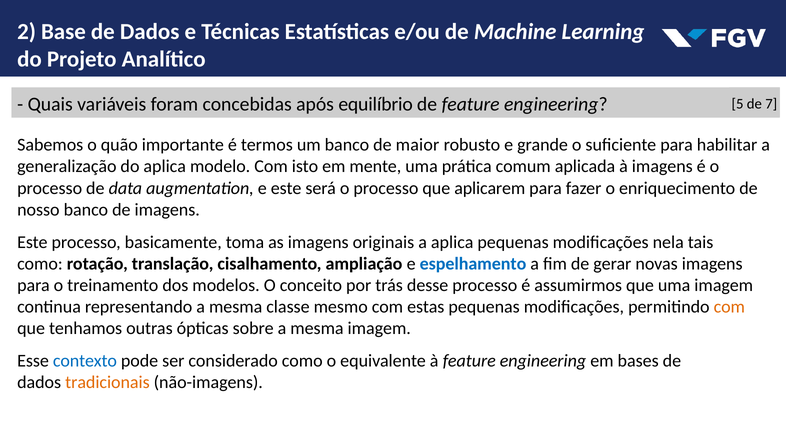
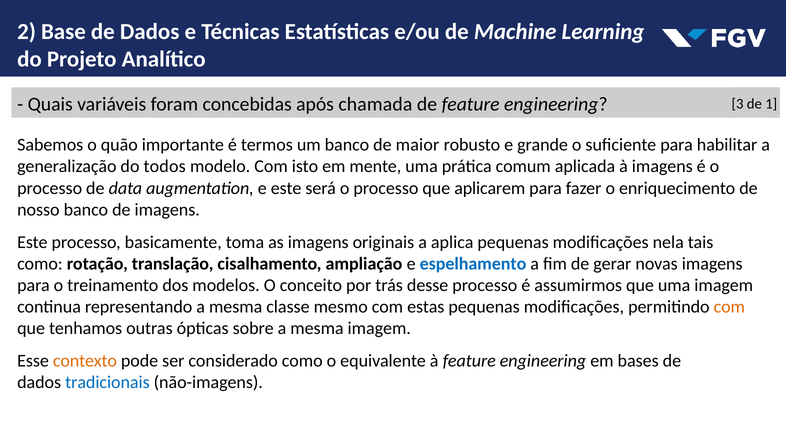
equilíbrio: equilíbrio -> chamada
5: 5 -> 3
7: 7 -> 1
do aplica: aplica -> todos
contexto colour: blue -> orange
tradicionais colour: orange -> blue
